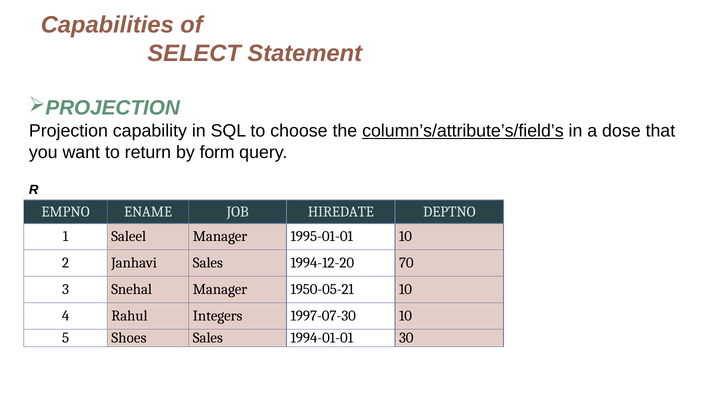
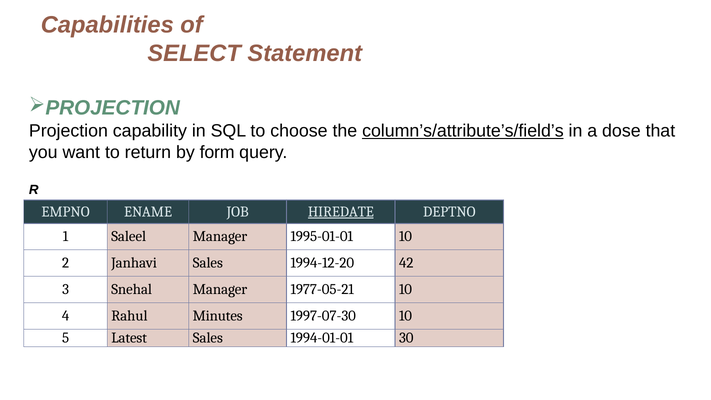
HIREDATE underline: none -> present
70: 70 -> 42
1950-05-21: 1950-05-21 -> 1977-05-21
Integers: Integers -> Minutes
Shoes: Shoes -> Latest
